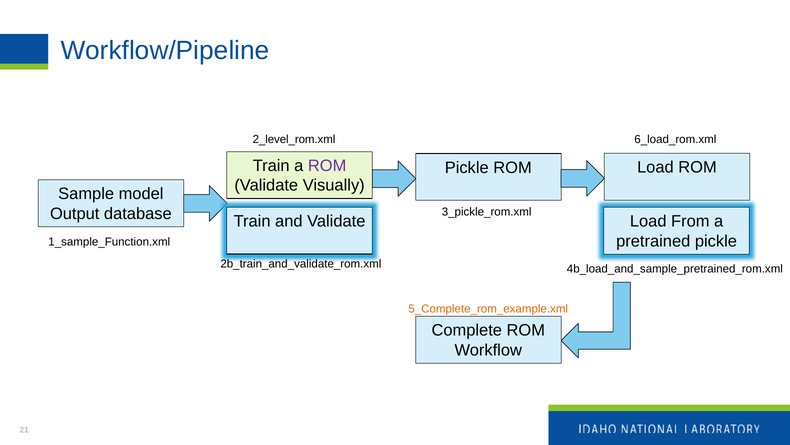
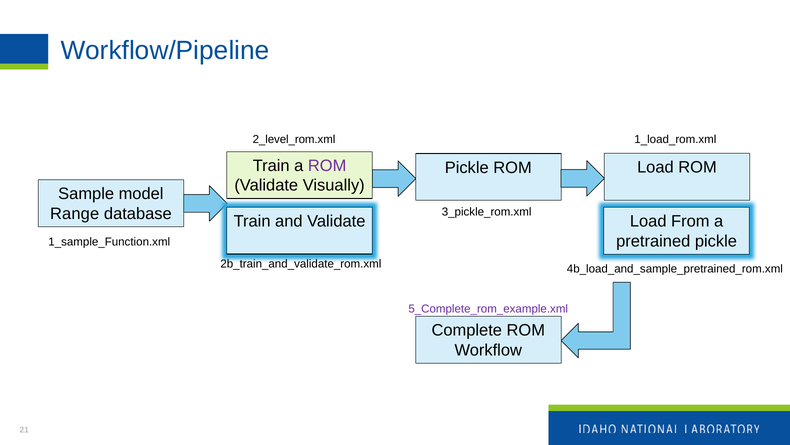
6_load_rom.xml: 6_load_rom.xml -> 1_load_rom.xml
Output: Output -> Range
5_Complete_rom_example.xml colour: orange -> purple
